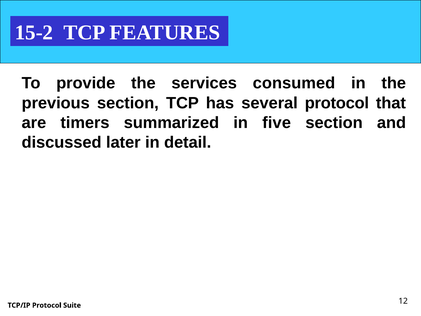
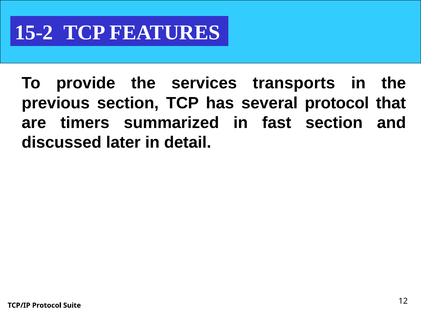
consumed: consumed -> transports
five: five -> fast
